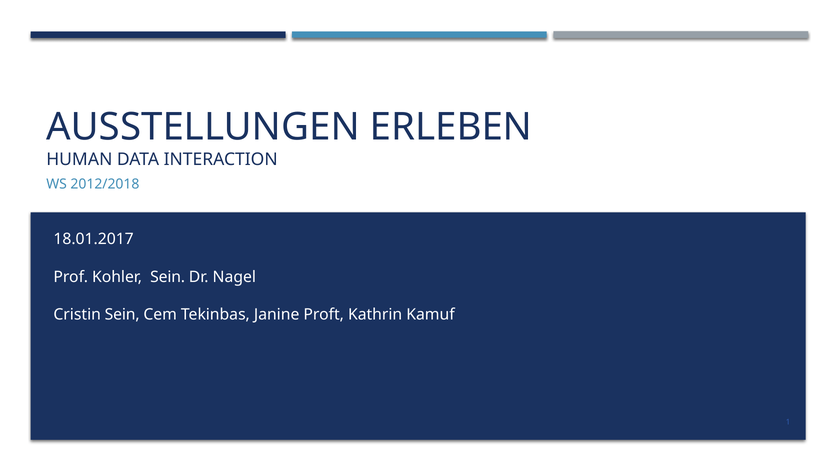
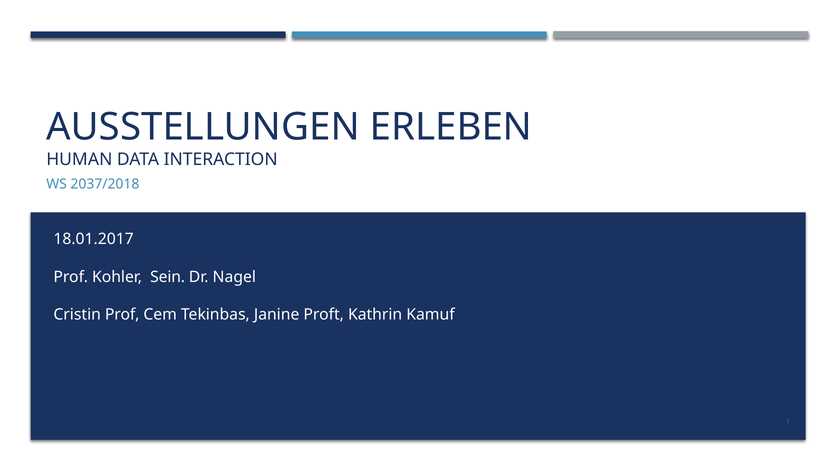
2012/2018: 2012/2018 -> 2037/2018
Cristin Sein: Sein -> Prof
